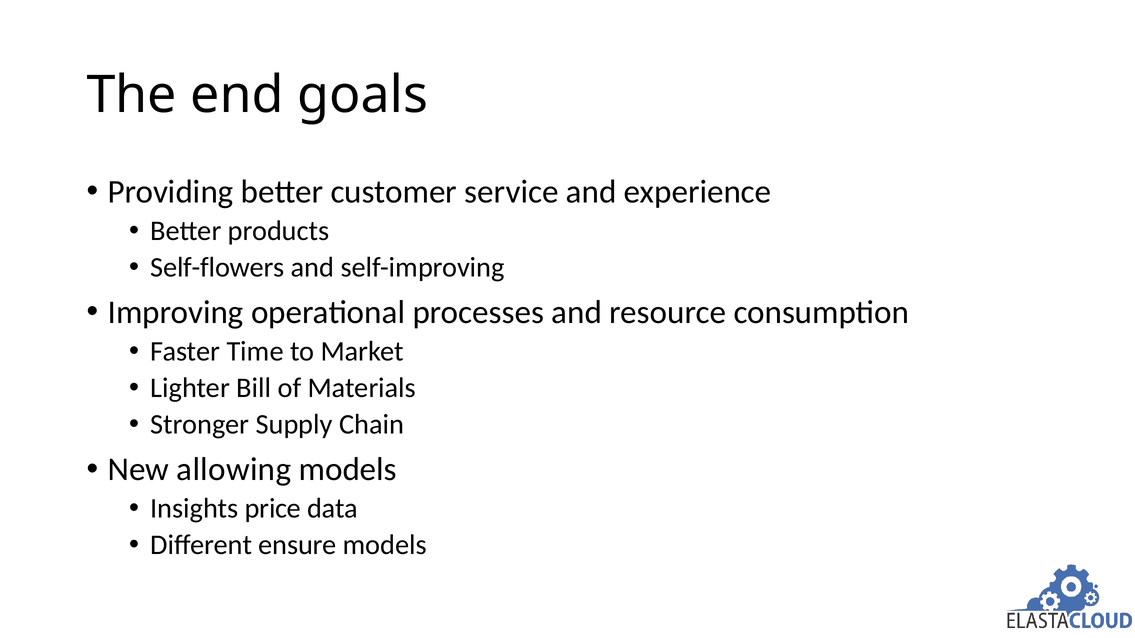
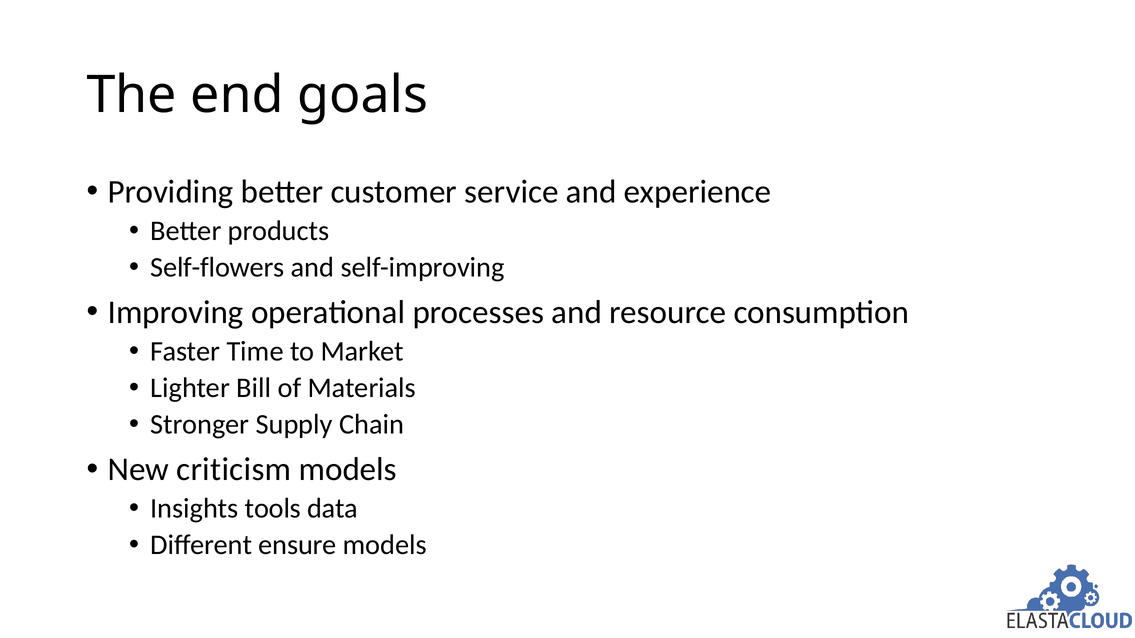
allowing: allowing -> criticism
price: price -> tools
